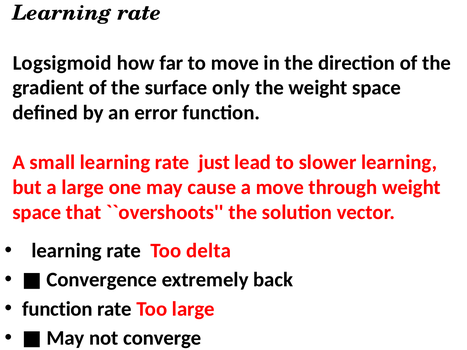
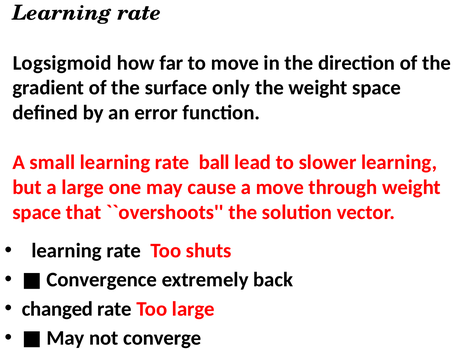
just: just -> ball
delta: delta -> shuts
function at (57, 309): function -> changed
